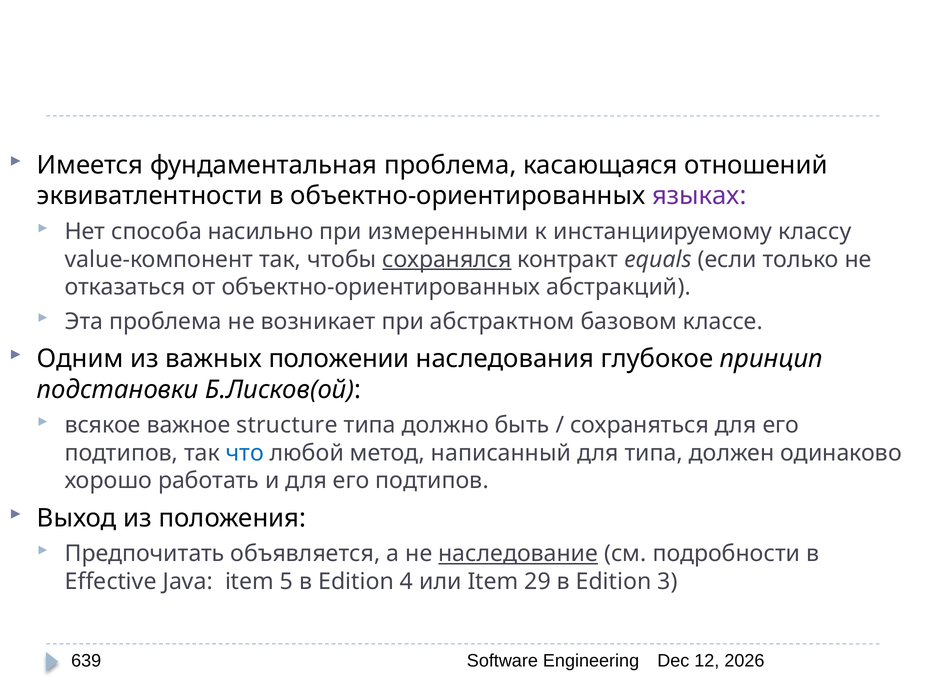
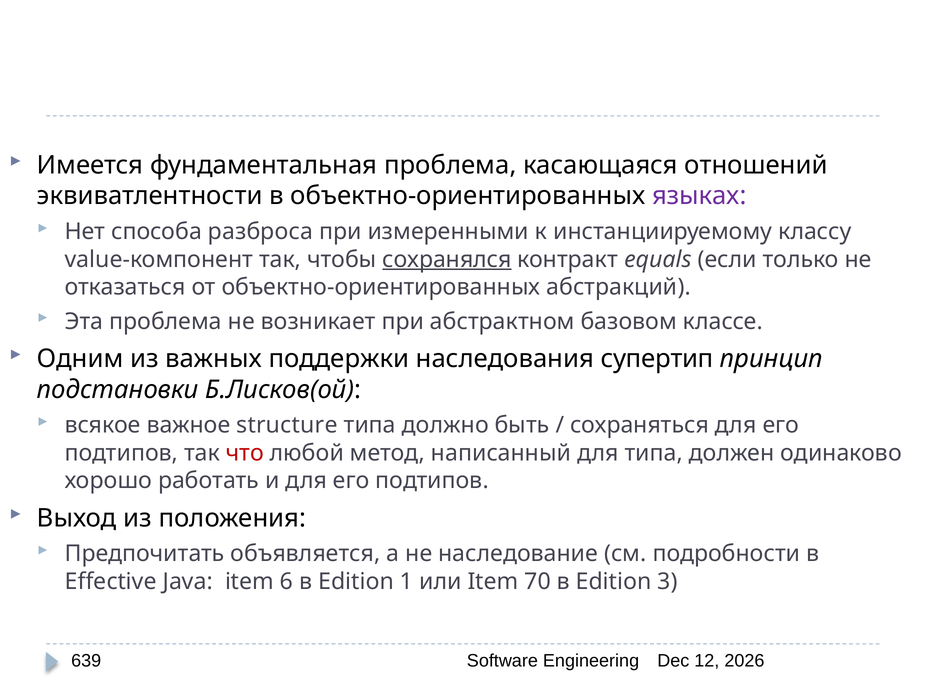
насильно: насильно -> разброса
положении: положении -> поддержки
глубокое: глубокое -> супертип
что colour: blue -> red
наследование underline: present -> none
5: 5 -> 6
4: 4 -> 1
29: 29 -> 70
